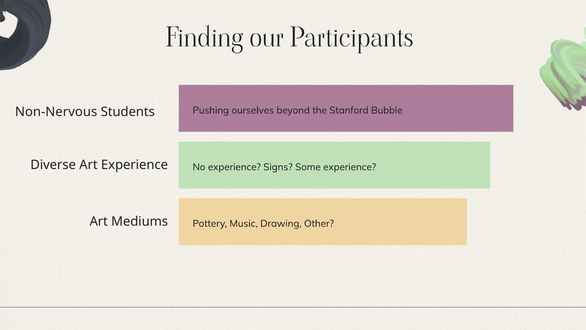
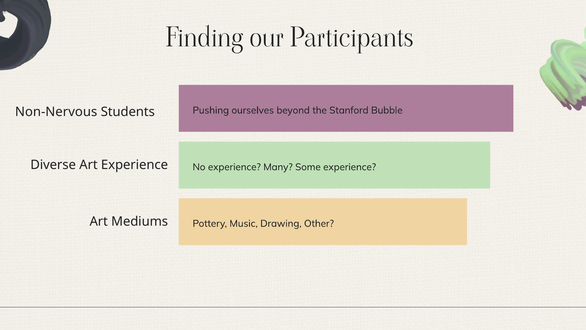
Signs: Signs -> Many
